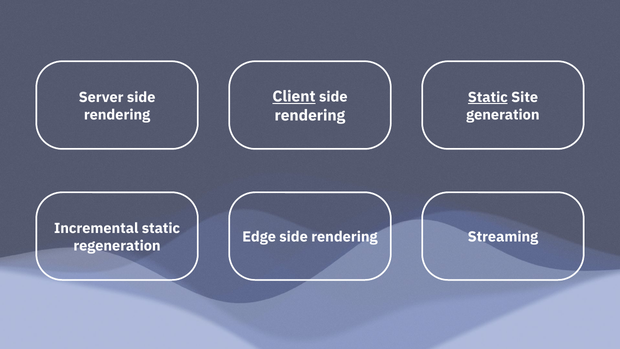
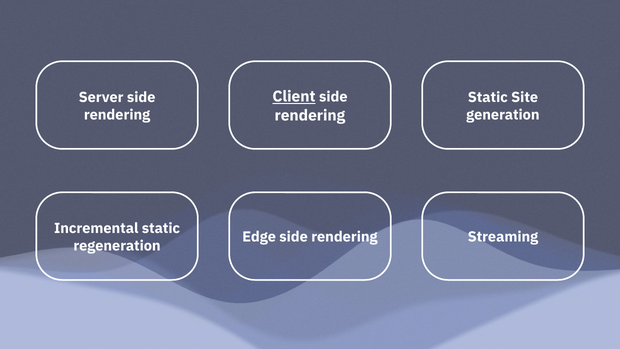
Static at (488, 97) underline: present -> none
